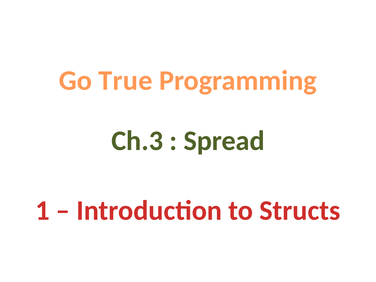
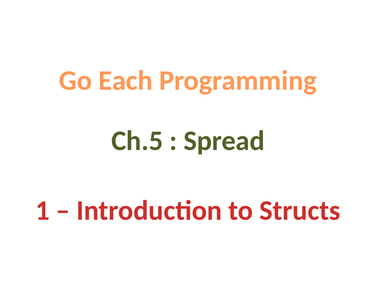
True: True -> Each
Ch.3: Ch.3 -> Ch.5
